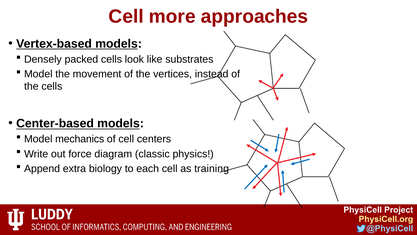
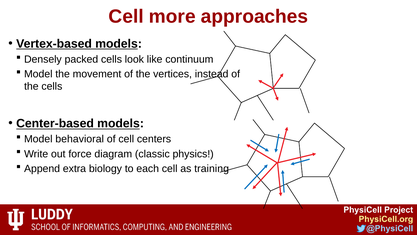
substrates: substrates -> continuum
mechanics: mechanics -> behavioral
